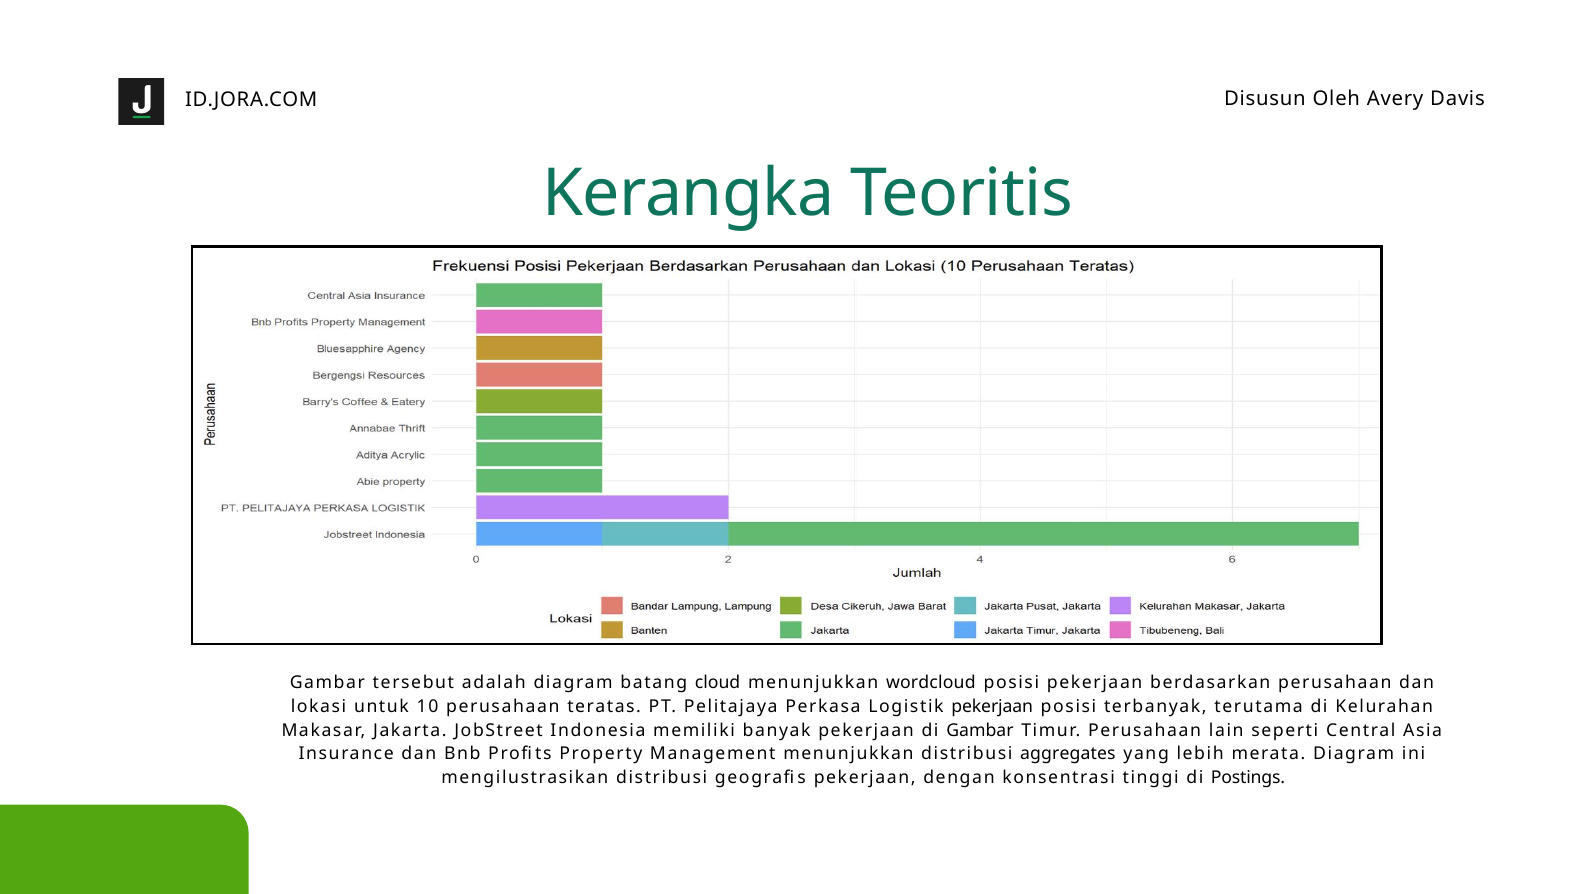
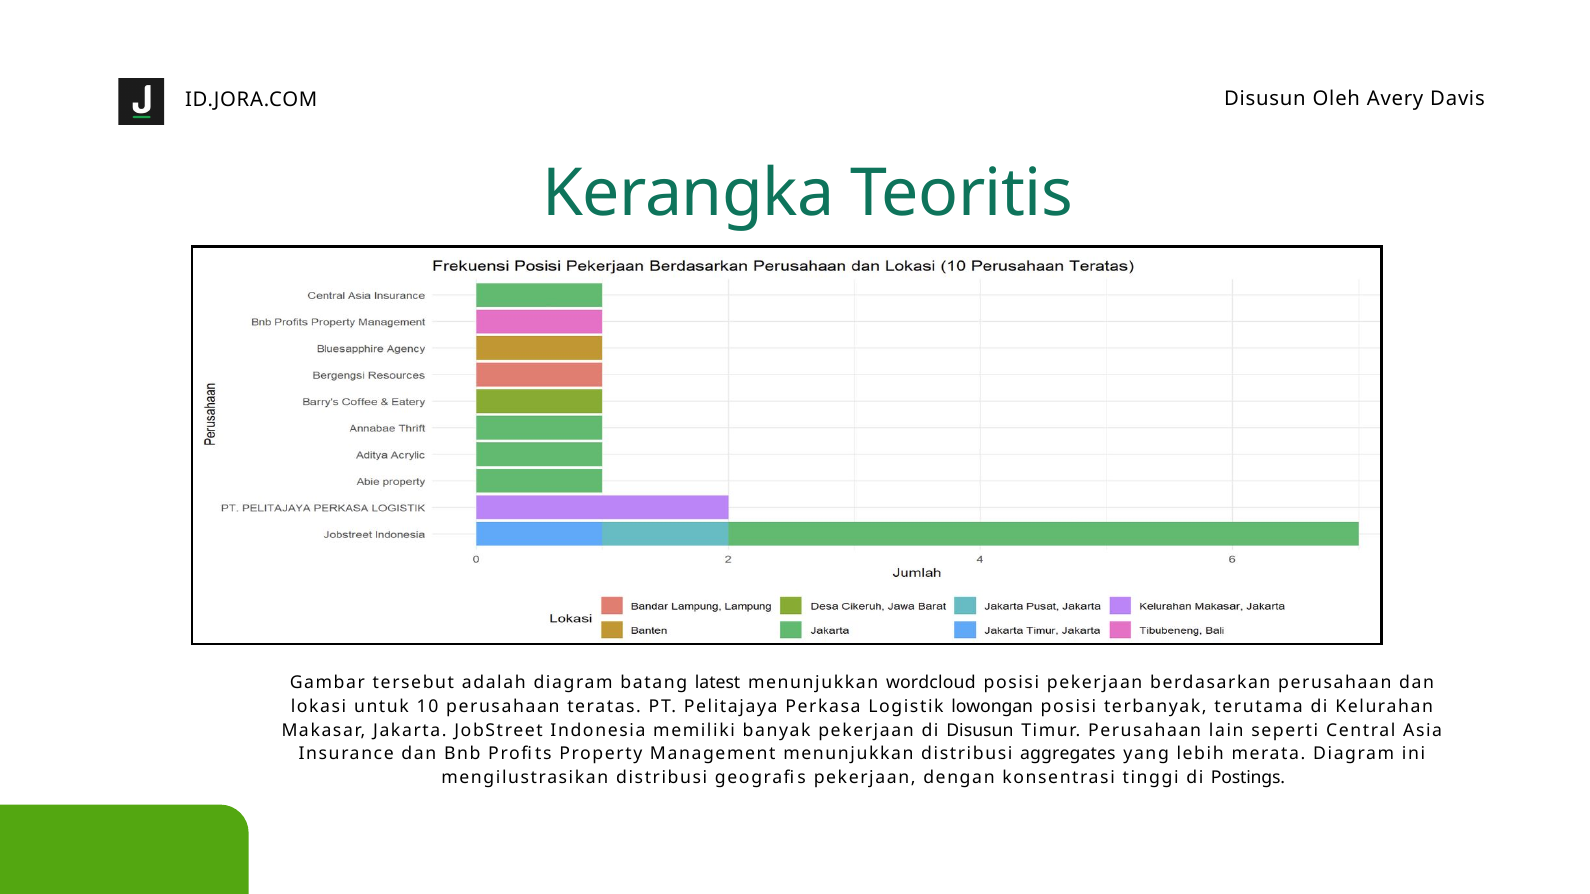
cloud: cloud -> latest
Logistik pekerjaan: pekerjaan -> lowongan
di Gambar: Gambar -> Disusun
